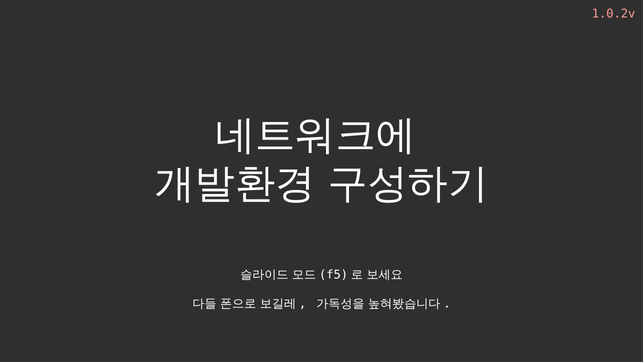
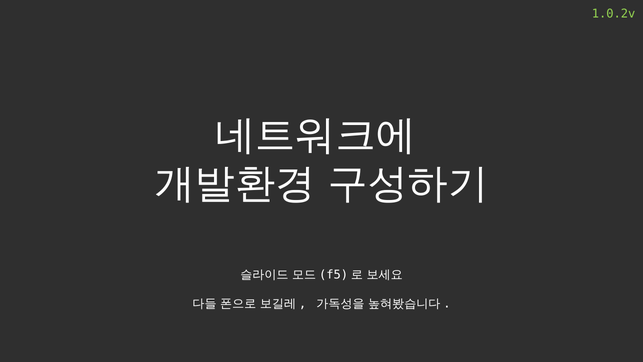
1.0.2v colour: pink -> light green
